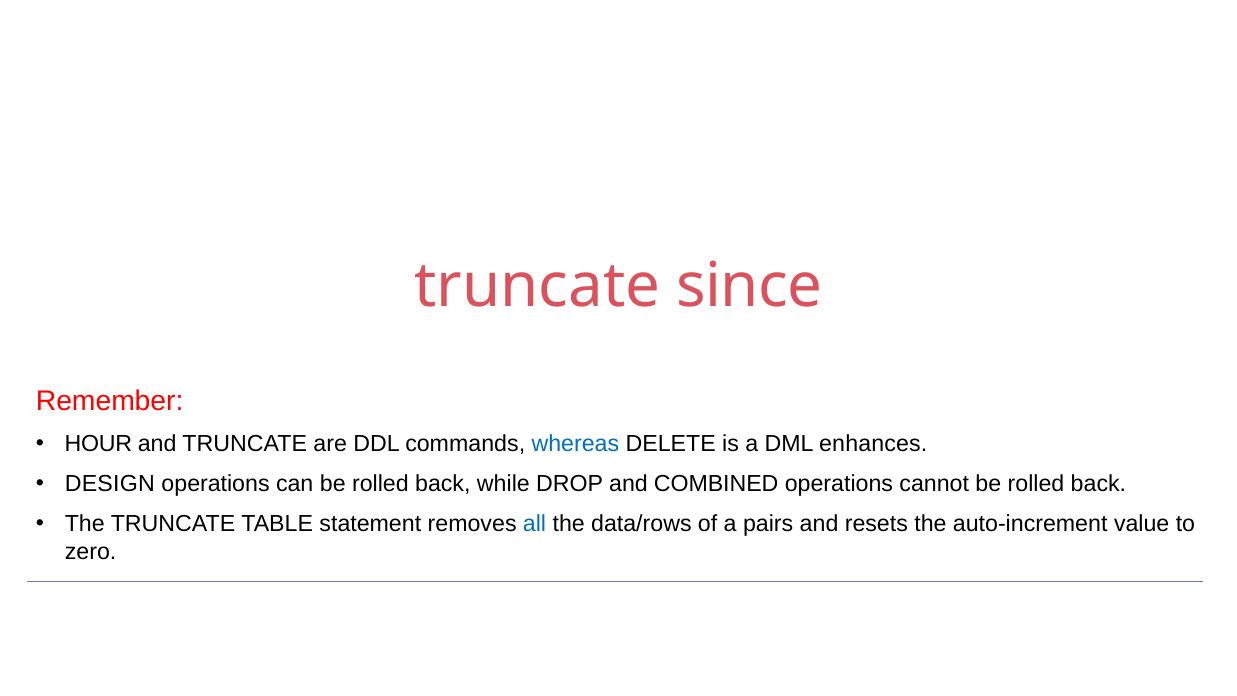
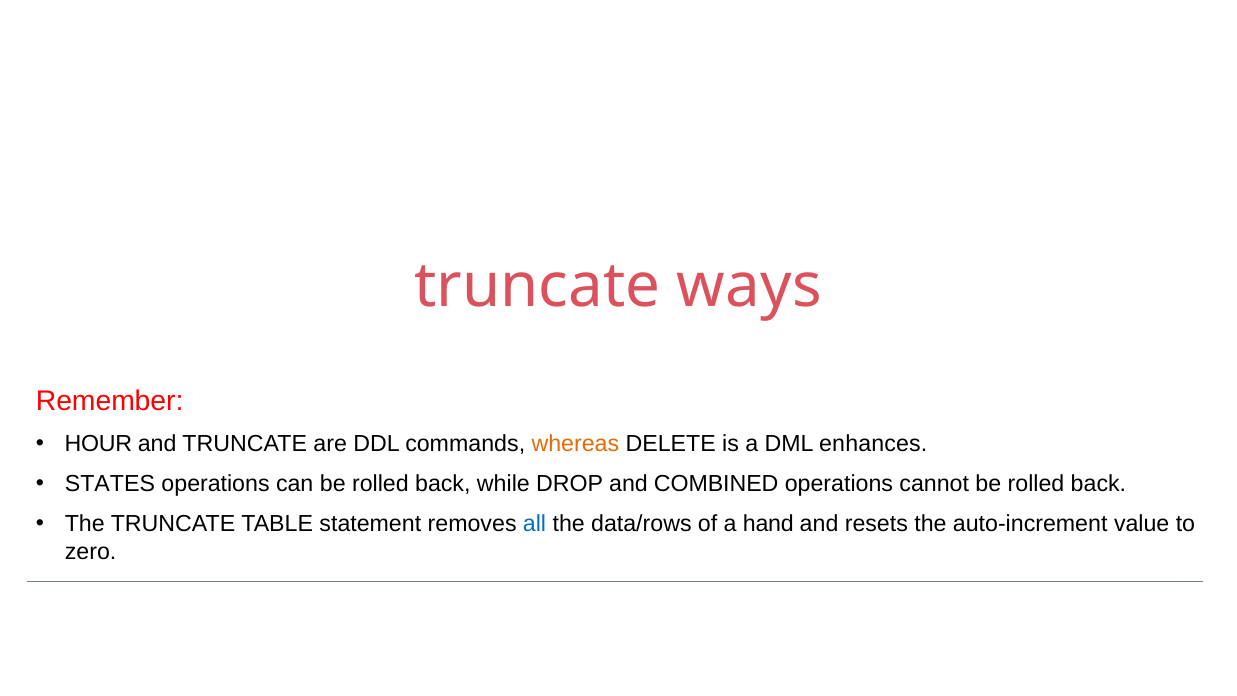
since: since -> ways
whereas colour: blue -> orange
DESIGN: DESIGN -> STATES
pairs: pairs -> hand
